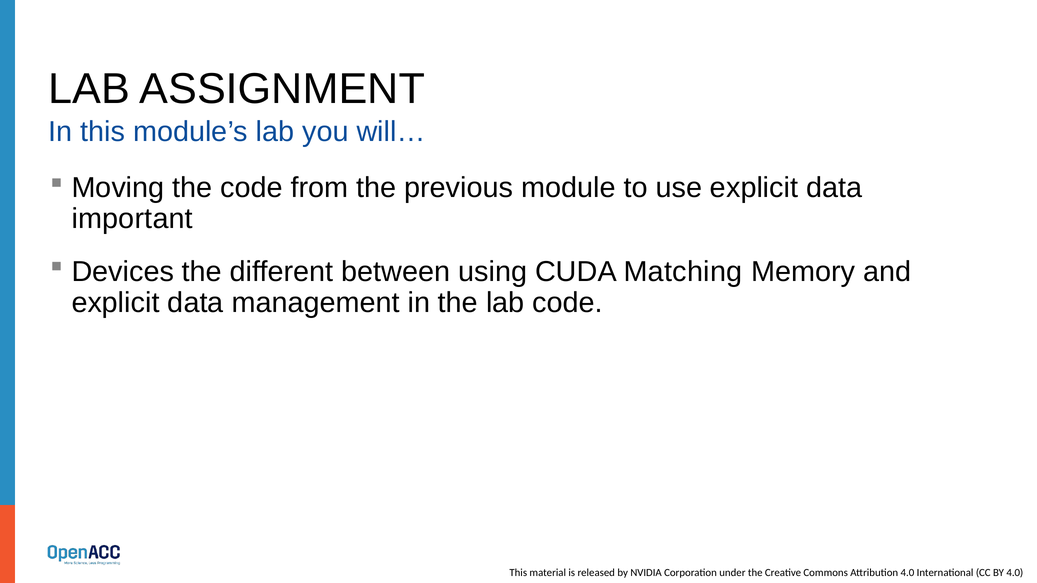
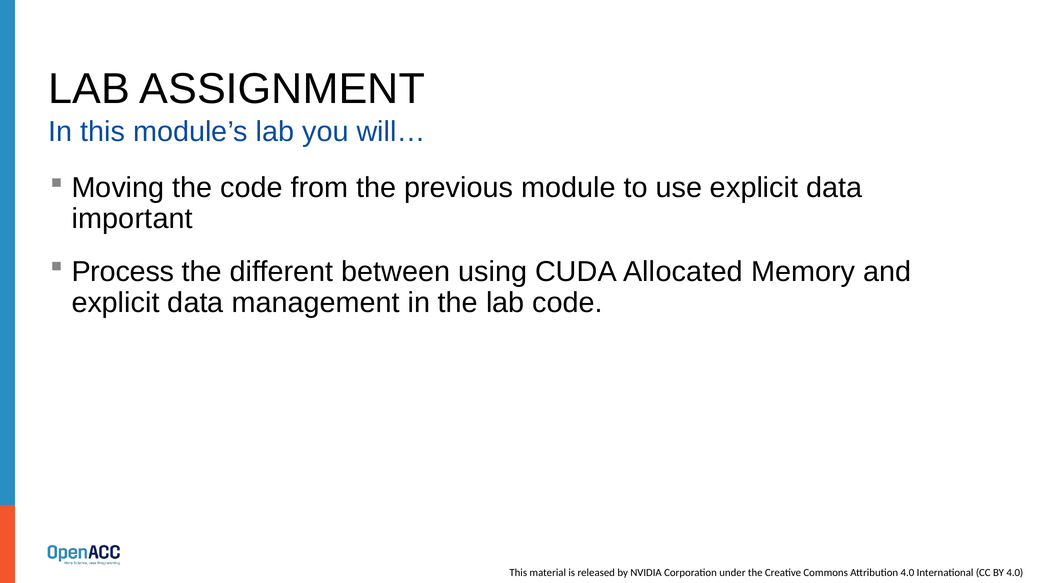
Devices: Devices -> Process
Matching: Matching -> Allocated
